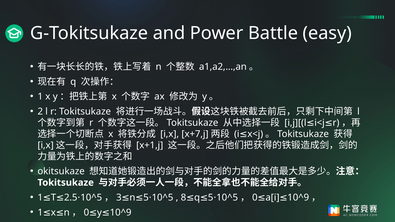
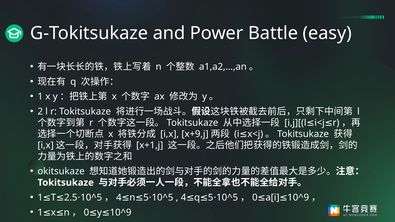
x+7,j: x+7,j -> x+9,j
3 at (119, 198): 3 -> 4
8 at (183, 198): 8 -> 4
